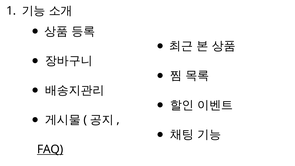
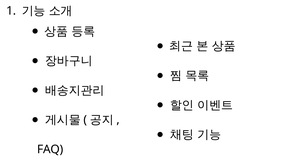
FAQ underline: present -> none
